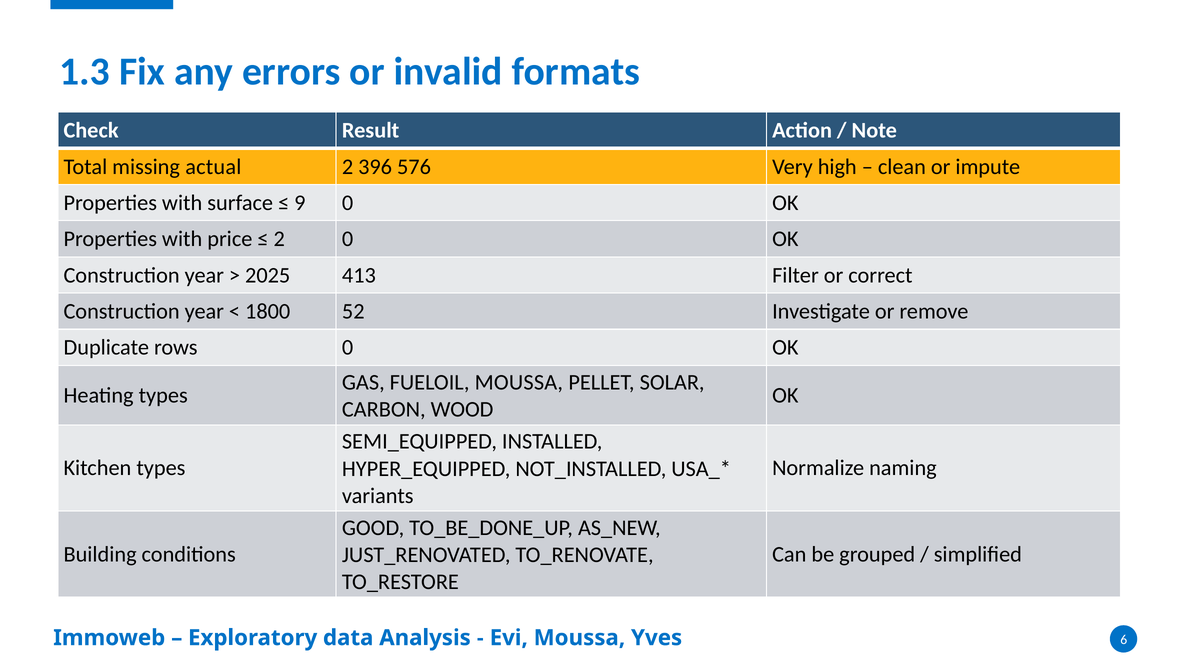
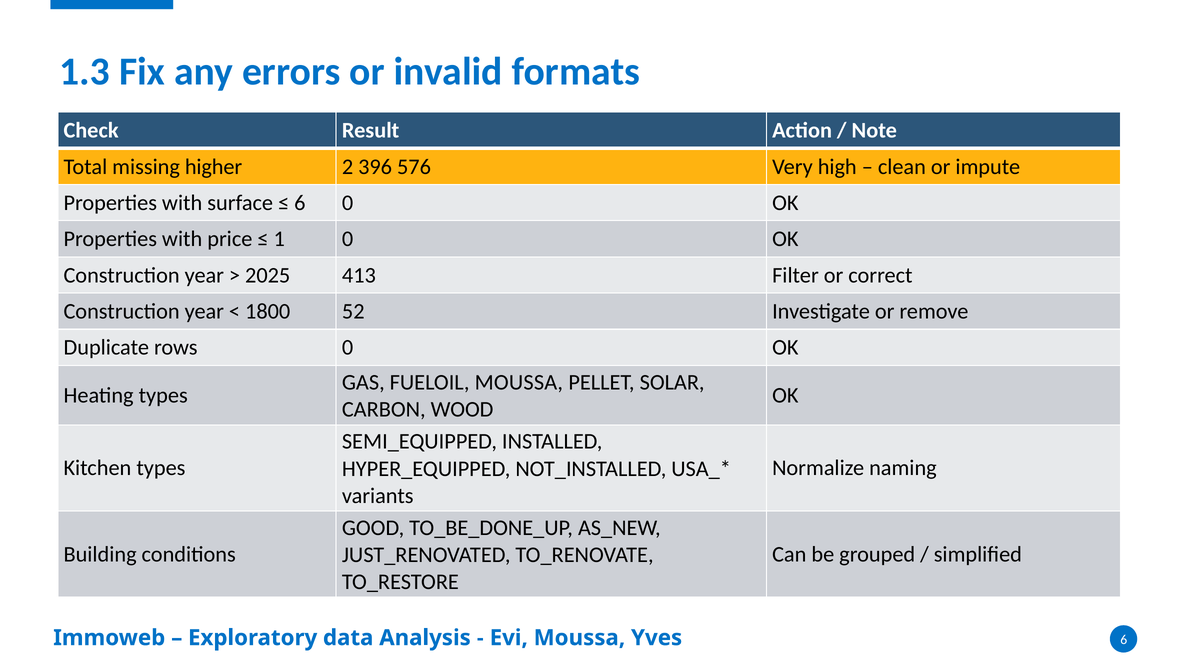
actual: actual -> higher
9 at (300, 203): 9 -> 6
2 at (279, 239): 2 -> 1
